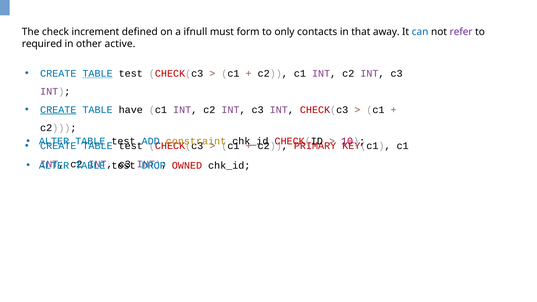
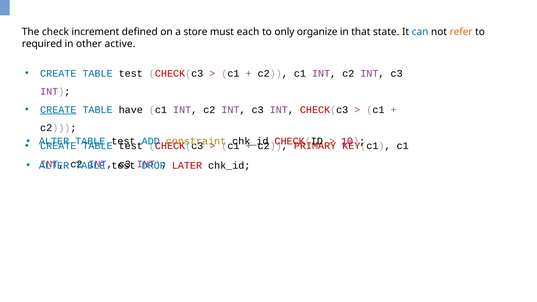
ifnull: ifnull -> store
form: form -> each
contacts: contacts -> organize
away: away -> state
refer colour: purple -> orange
TABLE at (98, 74) underline: present -> none
OWNED: OWNED -> LATER
